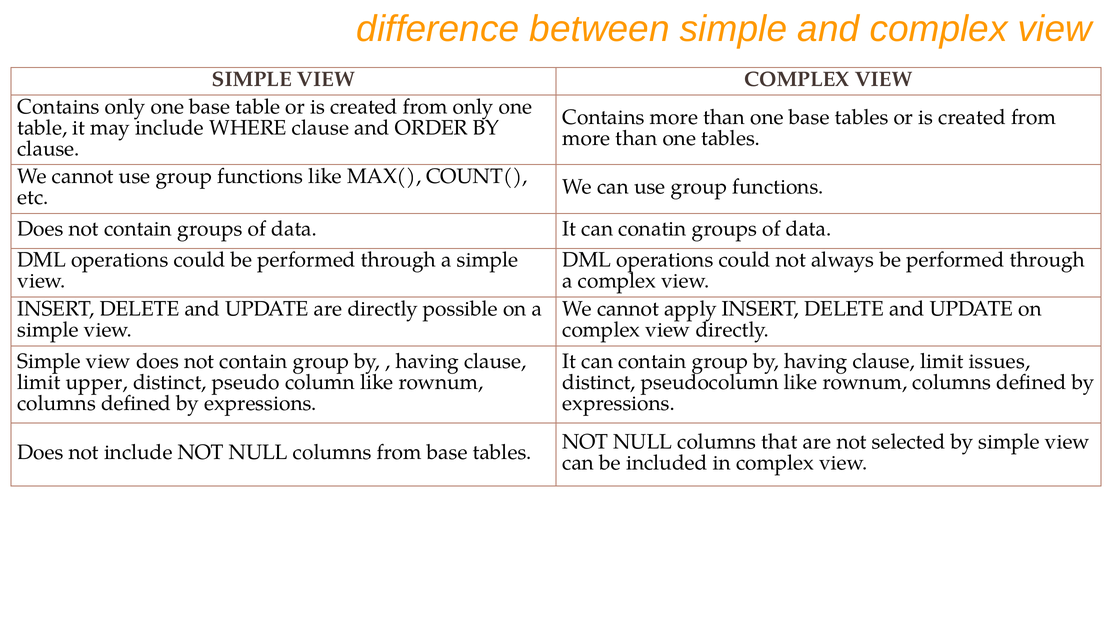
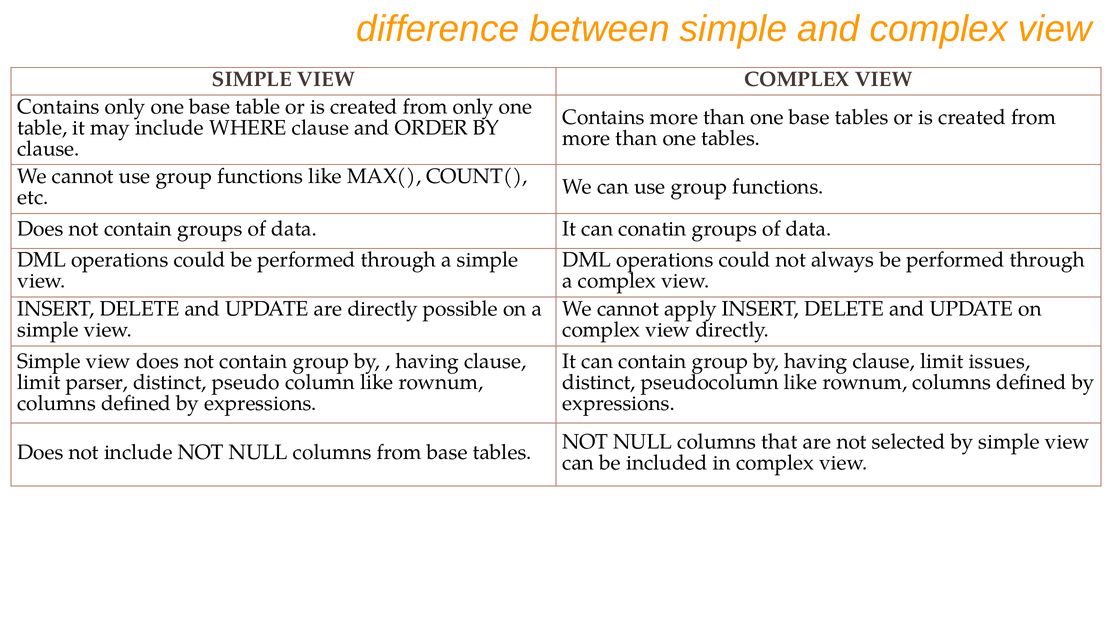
upper: upper -> parser
